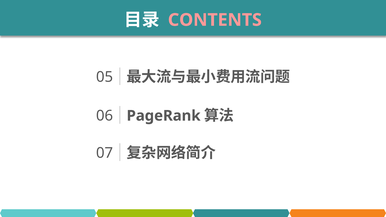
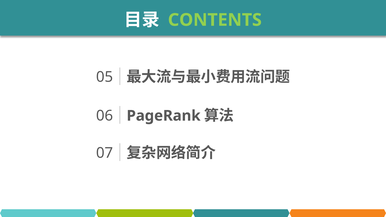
CONTENTS colour: pink -> light green
